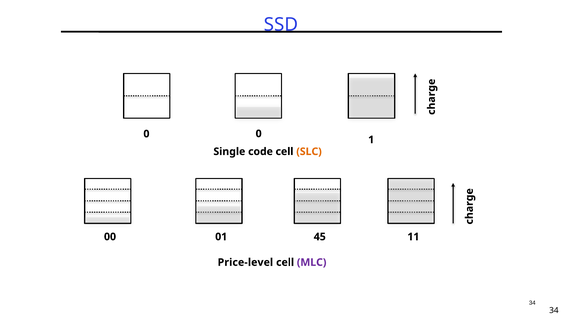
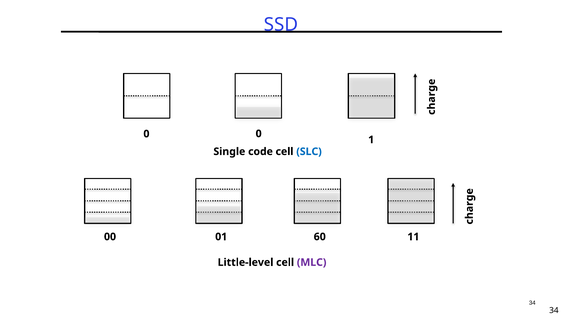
SLC colour: orange -> blue
45: 45 -> 60
Price-level: Price-level -> Little-level
